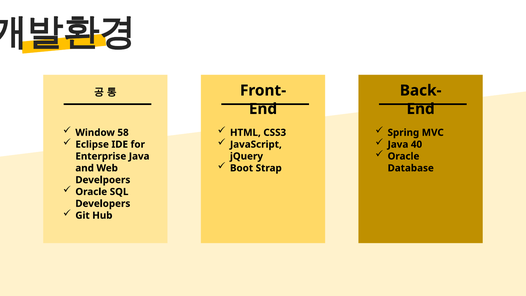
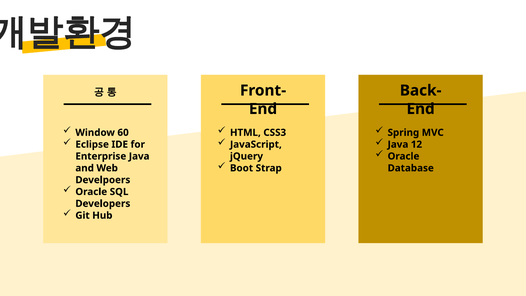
58: 58 -> 60
40: 40 -> 12
